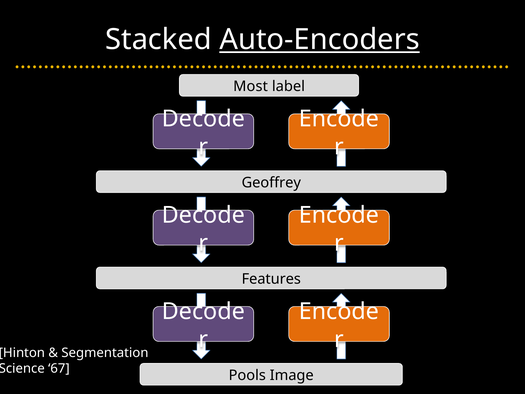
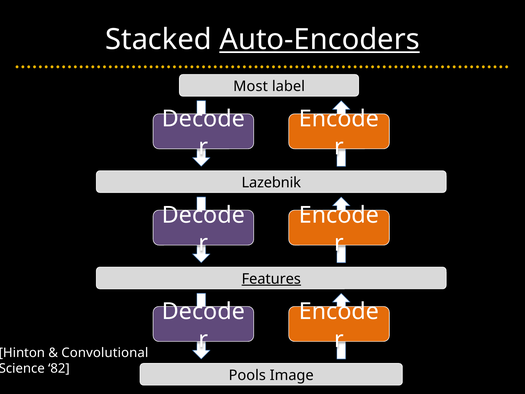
Geoffrey: Geoffrey -> Lazebnik
Features underline: none -> present
Segmentation: Segmentation -> Convolutional
67: 67 -> 82
